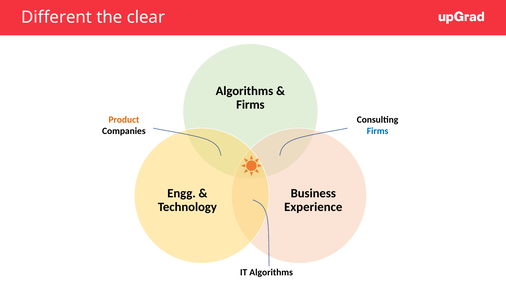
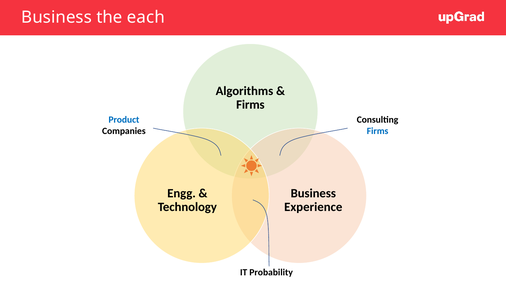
Different at (57, 17): Different -> Business
clear: clear -> each
Product colour: orange -> blue
IT Algorithms: Algorithms -> Probability
